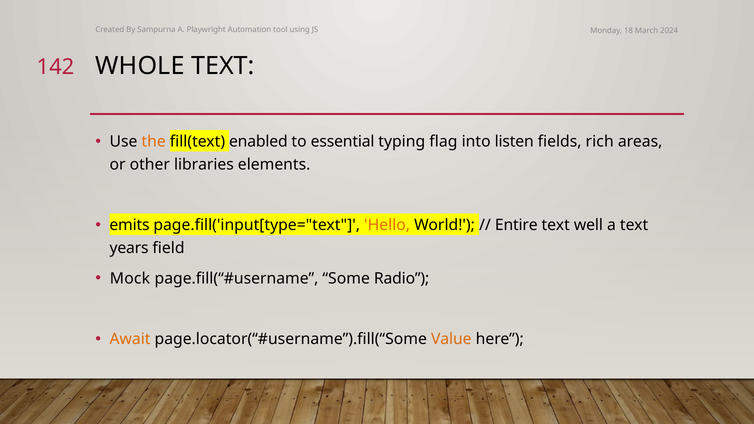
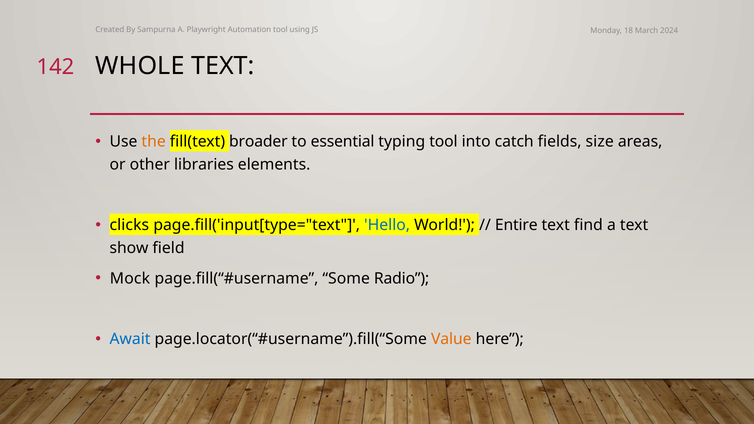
enabled: enabled -> broader
typing flag: flag -> tool
listen: listen -> catch
rich: rich -> size
emits: emits -> clicks
Hello colour: orange -> blue
well: well -> find
years: years -> show
Await colour: orange -> blue
